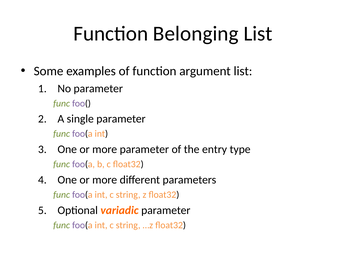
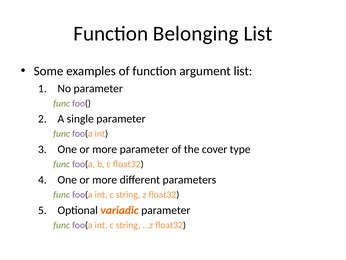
entry: entry -> cover
